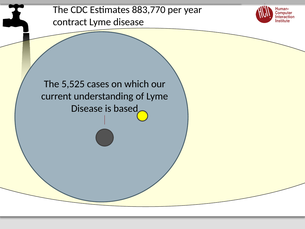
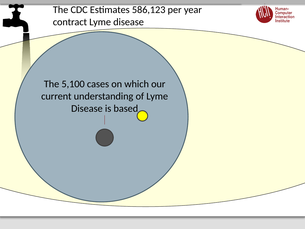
883,770: 883,770 -> 586,123
5,525: 5,525 -> 5,100
